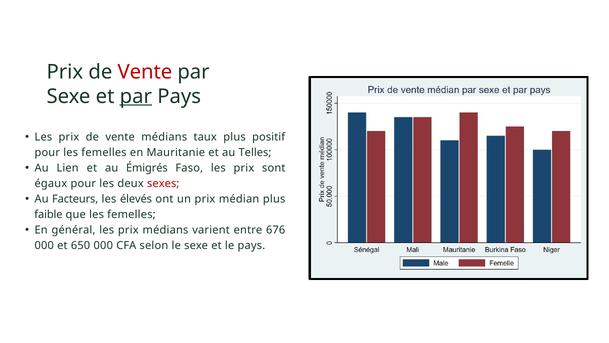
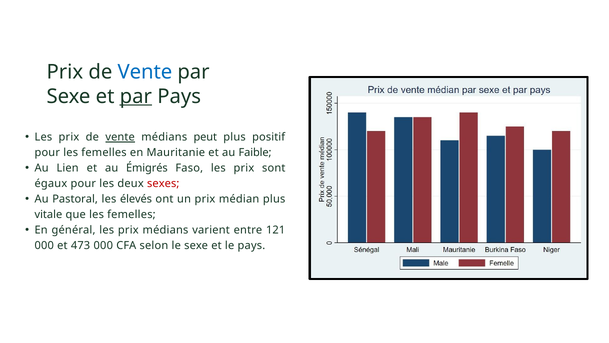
Vente at (145, 72) colour: red -> blue
vente at (120, 137) underline: none -> present
taux: taux -> peut
Telles: Telles -> Faible
Facteurs: Facteurs -> Pastoral
faible: faible -> vitale
676: 676 -> 121
650: 650 -> 473
